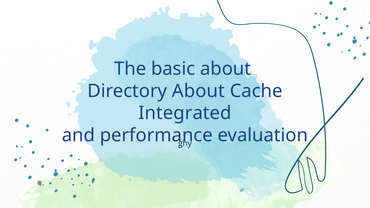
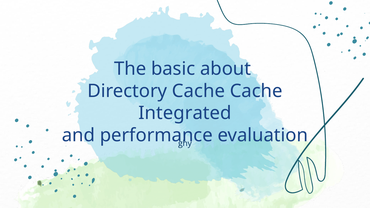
Directory About: About -> Cache
